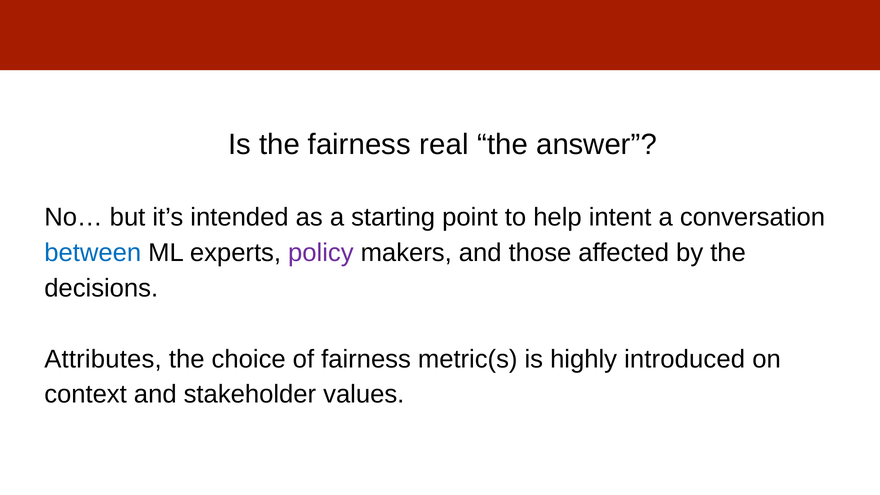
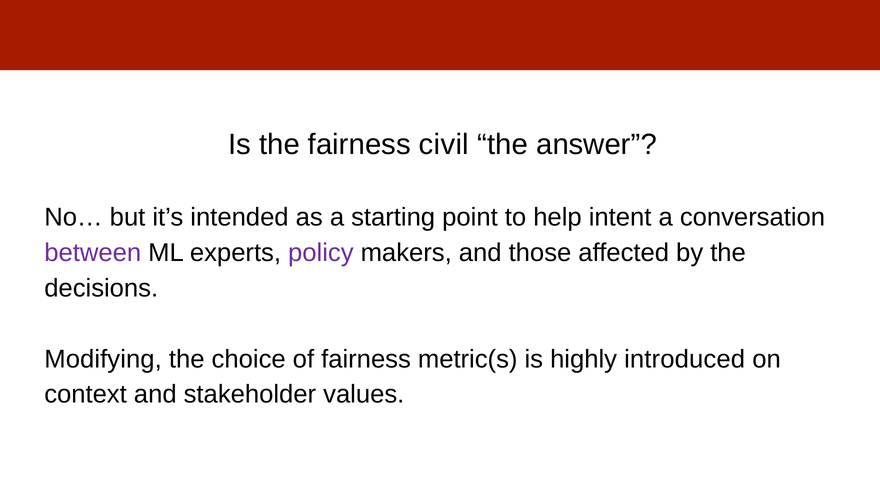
real: real -> civil
between colour: blue -> purple
Attributes: Attributes -> Modifying
